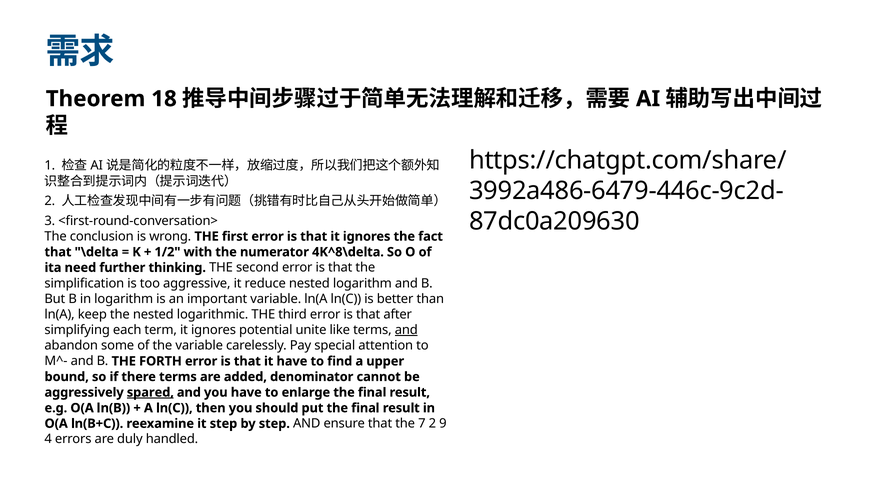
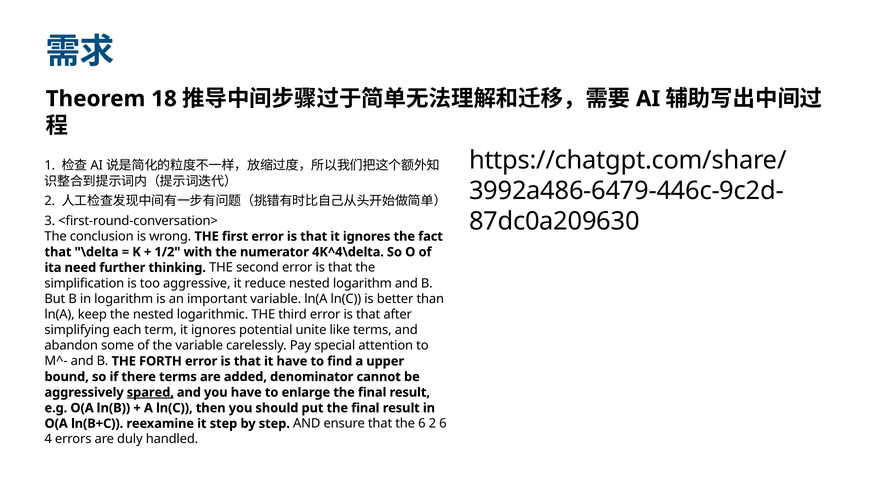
4K^8\delta: 4K^8\delta -> 4K^4\delta
and at (406, 330) underline: present -> none
the 7: 7 -> 6
2 9: 9 -> 6
